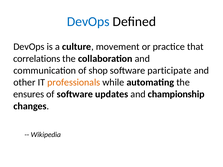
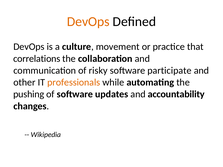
DevOps at (88, 22) colour: blue -> orange
shop: shop -> risky
ensures: ensures -> pushing
championship: championship -> accountability
